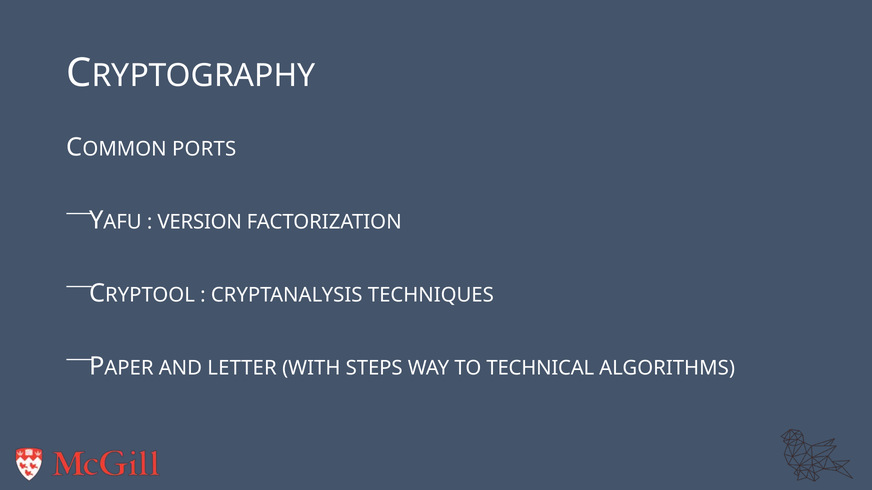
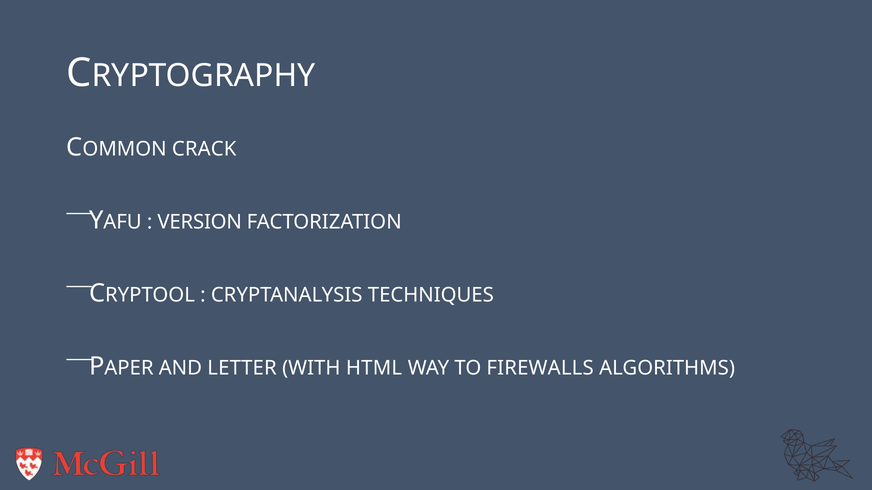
PORTS: PORTS -> CRACK
STEPS: STEPS -> HTML
TECHNICAL: TECHNICAL -> FIREWALLS
